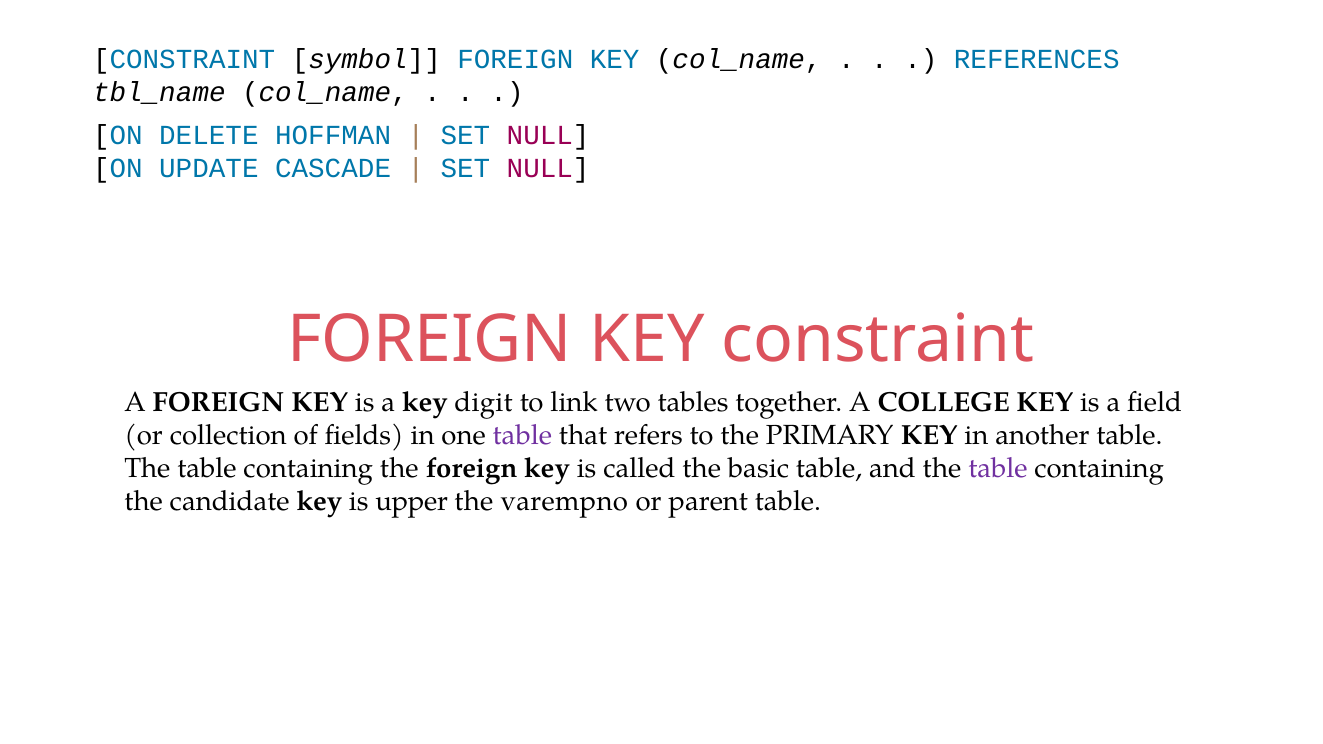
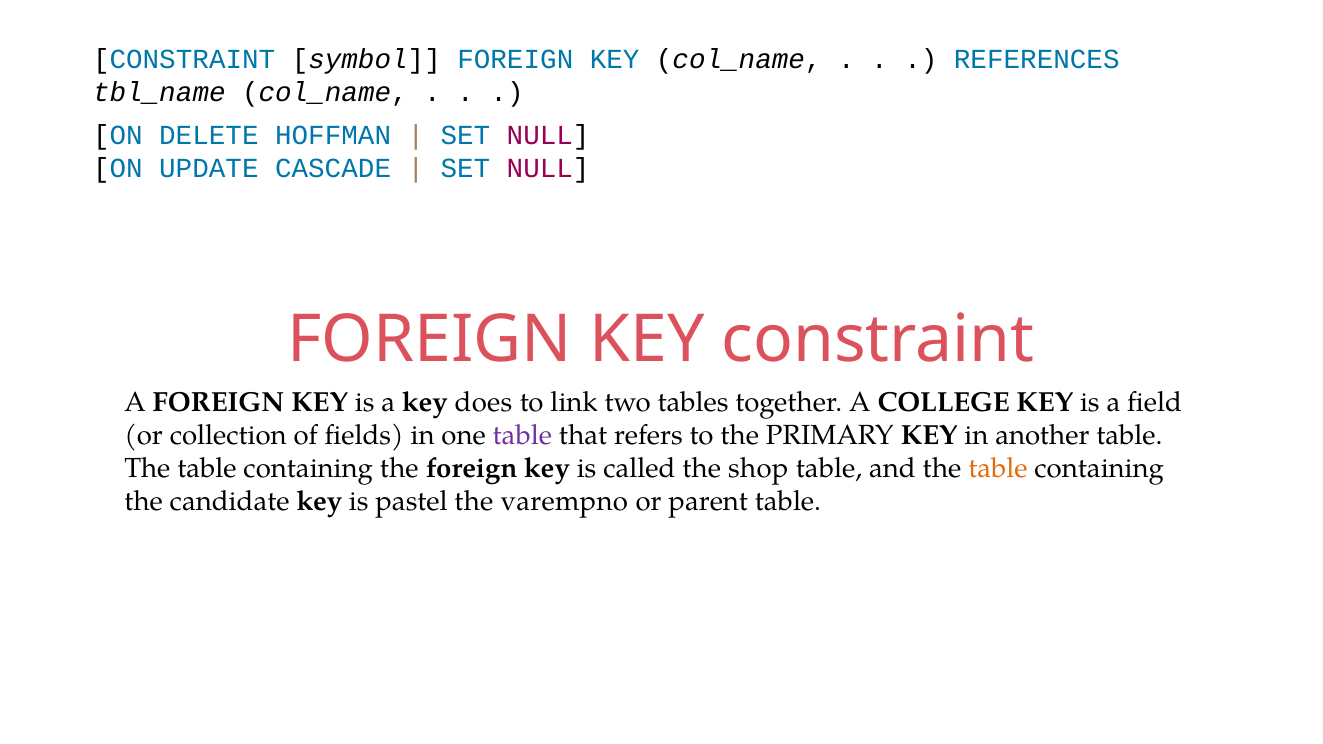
digit: digit -> does
basic: basic -> shop
table at (998, 469) colour: purple -> orange
upper: upper -> pastel
